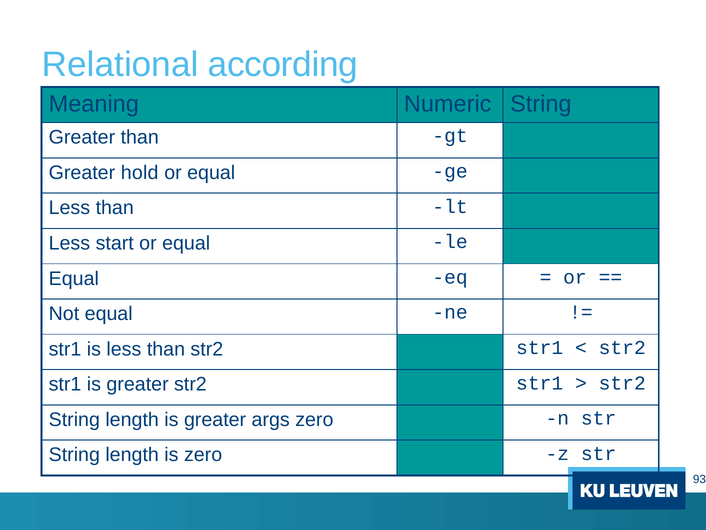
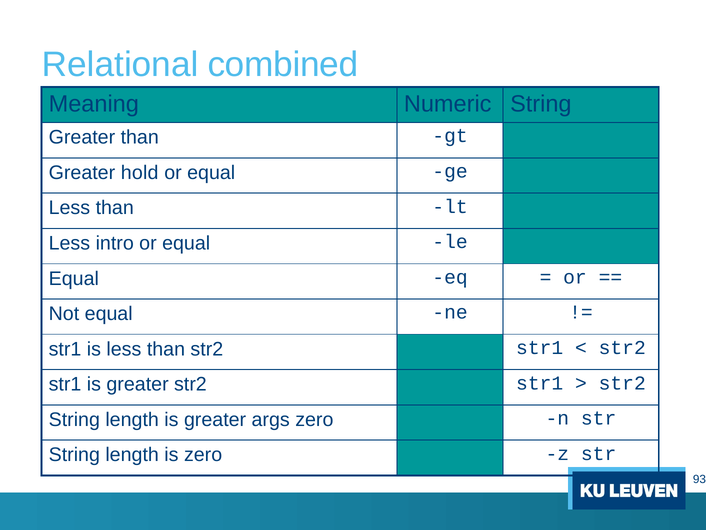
according: according -> combined
start: start -> intro
